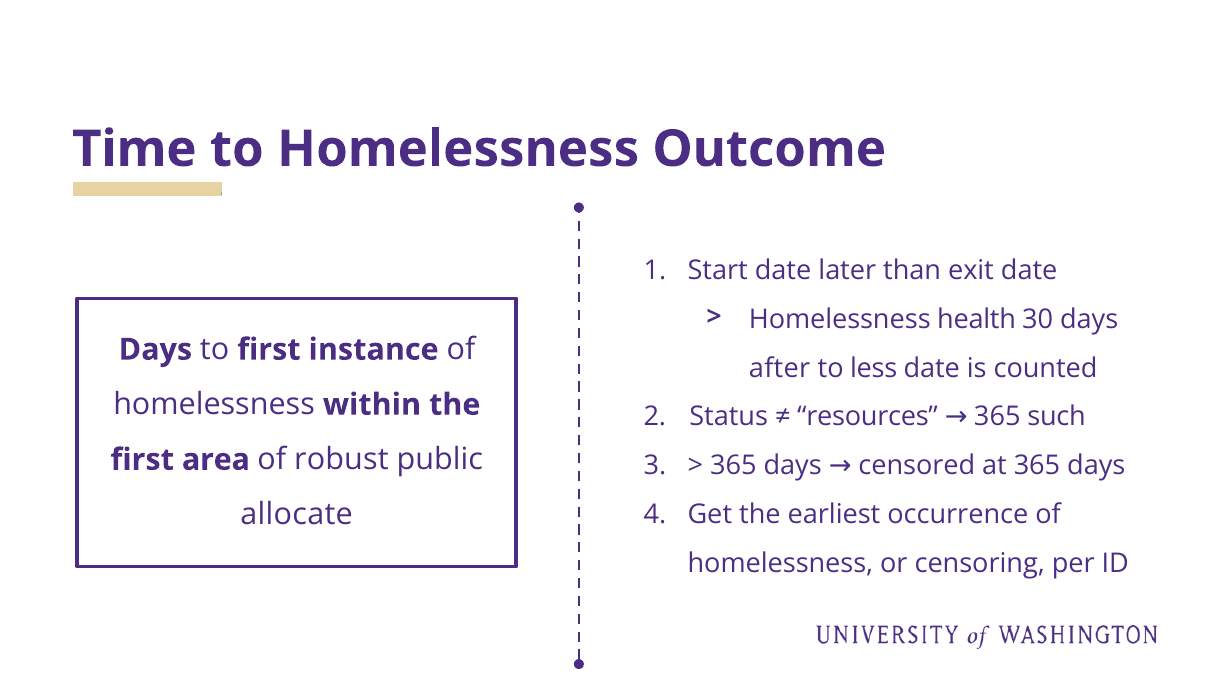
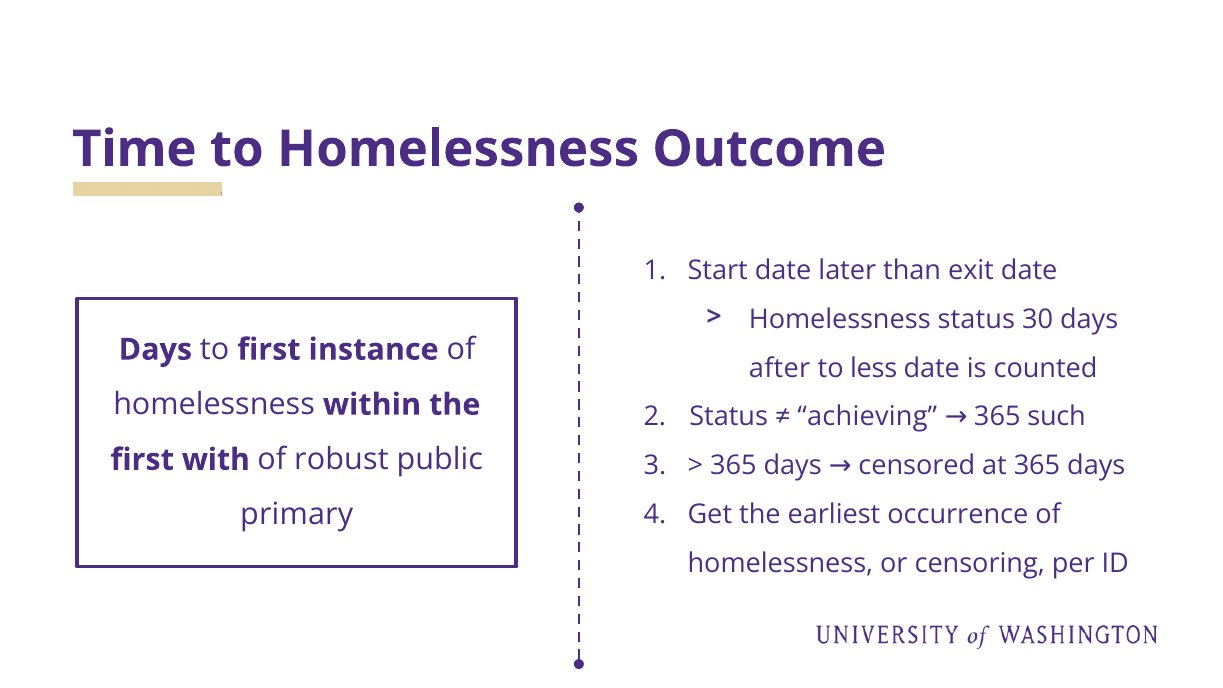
Homelessness health: health -> status
resources: resources -> achieving
area: area -> with
allocate: allocate -> primary
